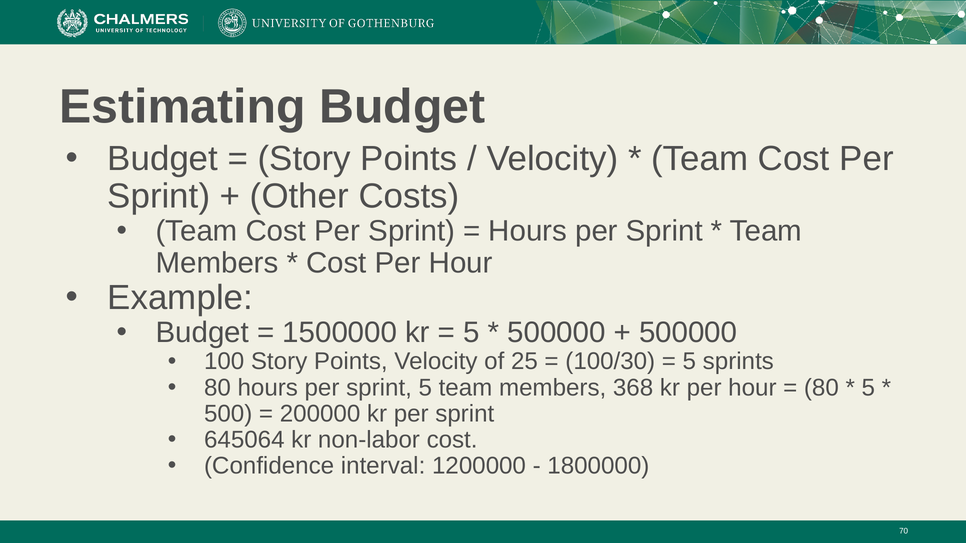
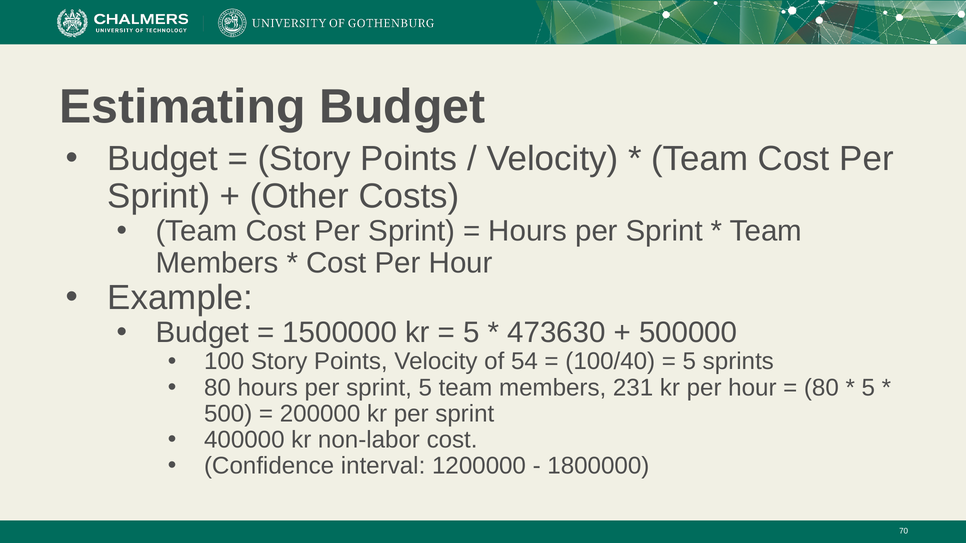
500000 at (556, 333): 500000 -> 473630
25: 25 -> 54
100/30: 100/30 -> 100/40
368: 368 -> 231
645064: 645064 -> 400000
